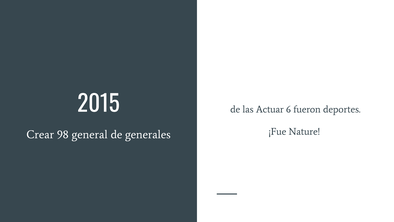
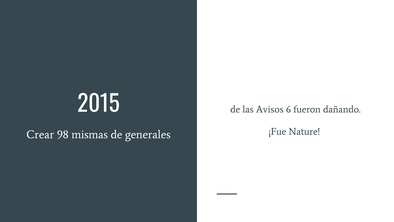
Actuar: Actuar -> Avisos
deportes: deportes -> dañando
general: general -> mismas
